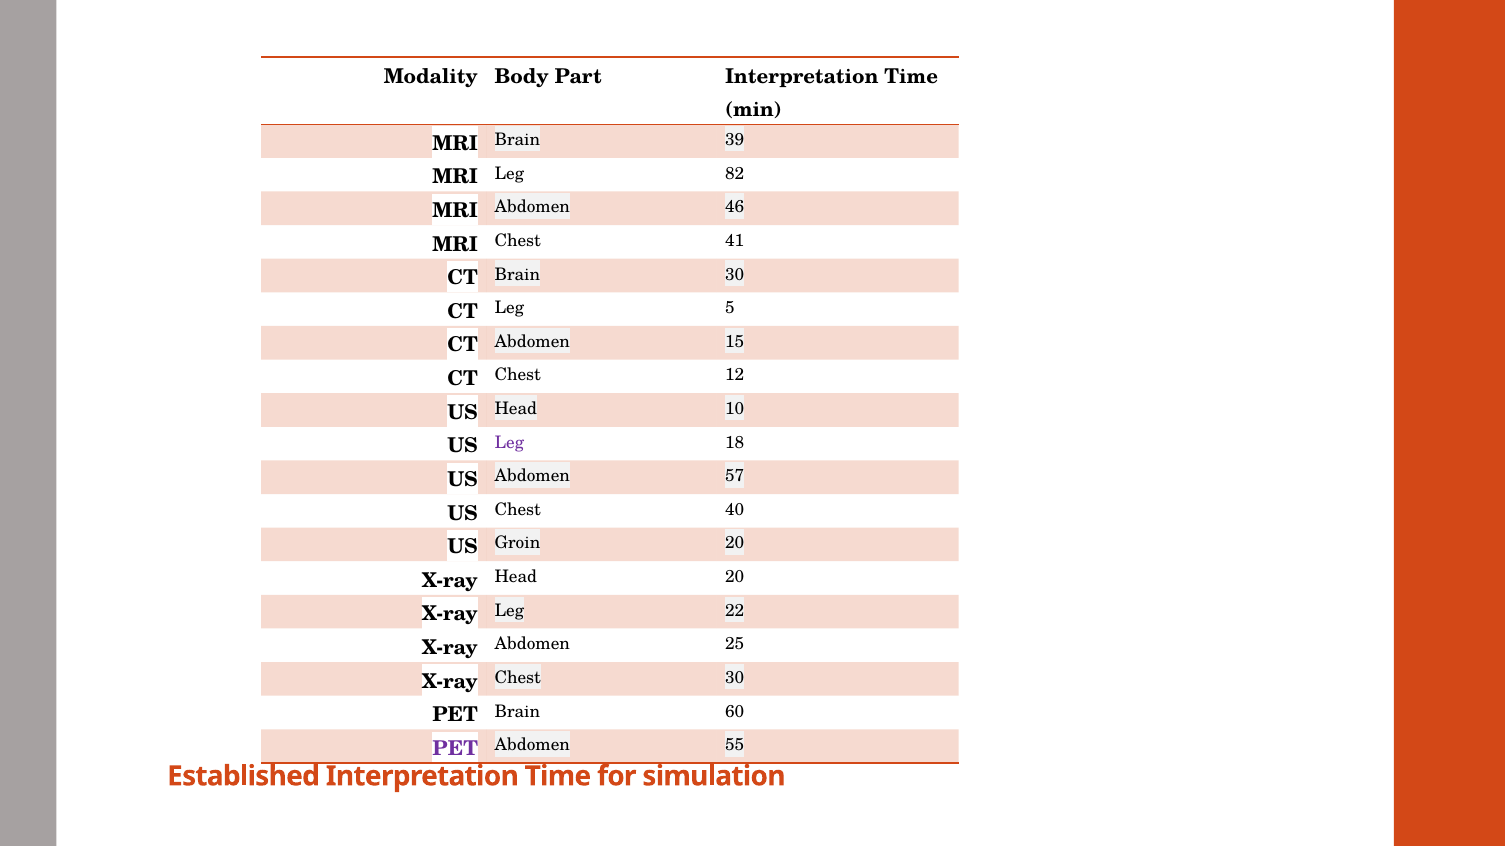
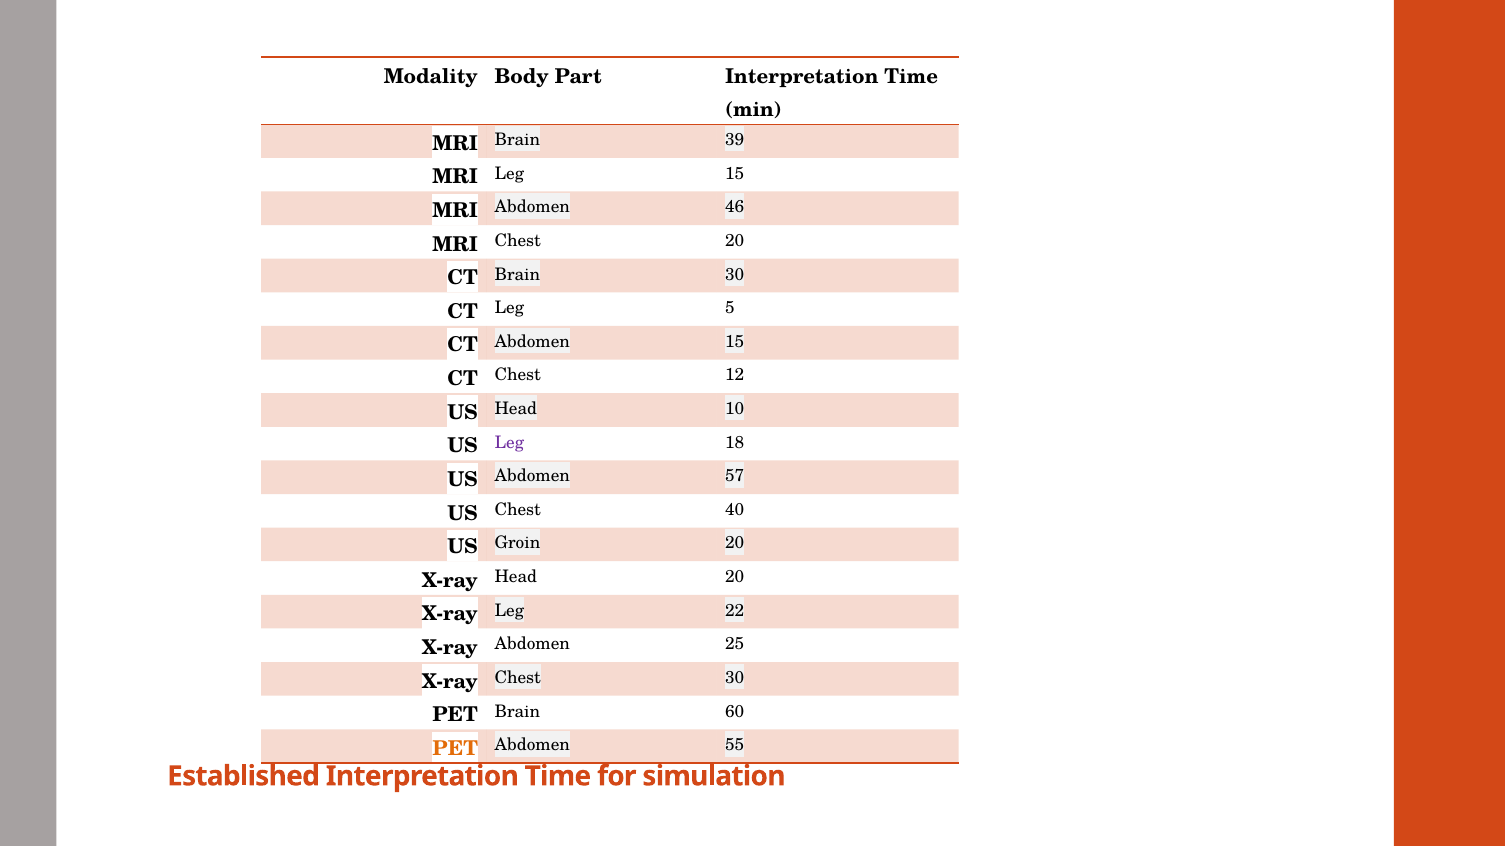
Leg 82: 82 -> 15
Chest 41: 41 -> 20
PET at (455, 749) colour: purple -> orange
